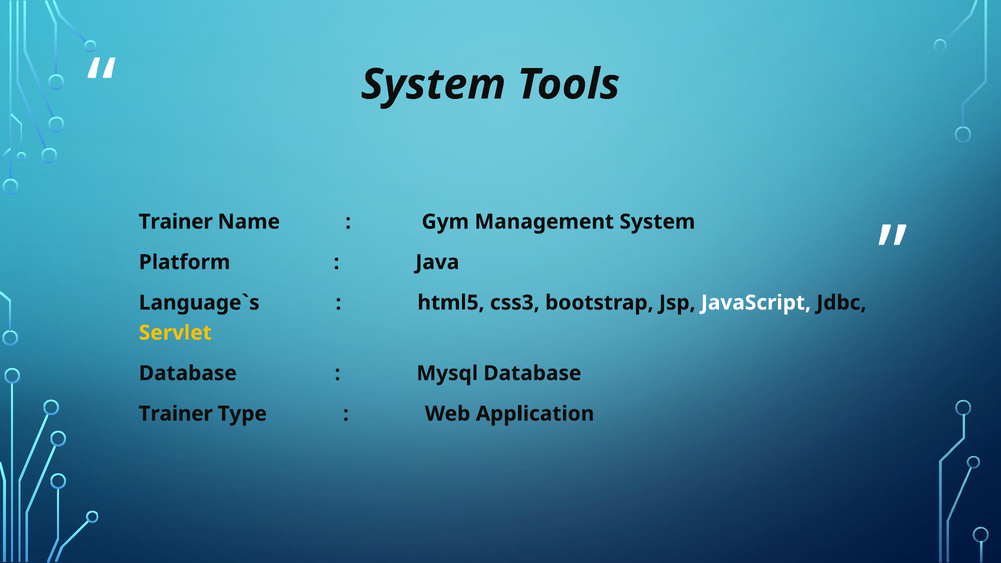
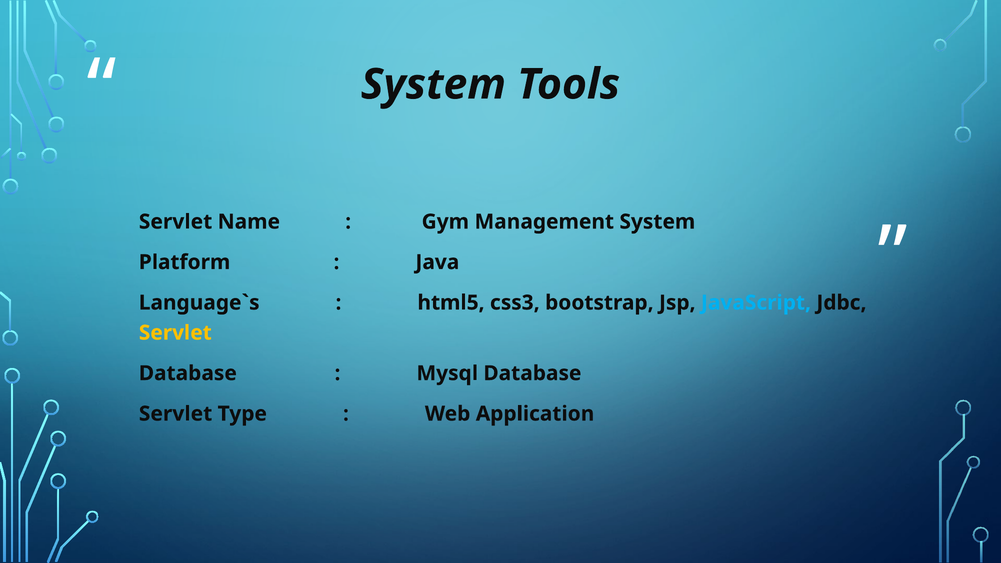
Trainer at (176, 222): Trainer -> Servlet
JavaScript colour: white -> light blue
Trainer at (176, 414): Trainer -> Servlet
